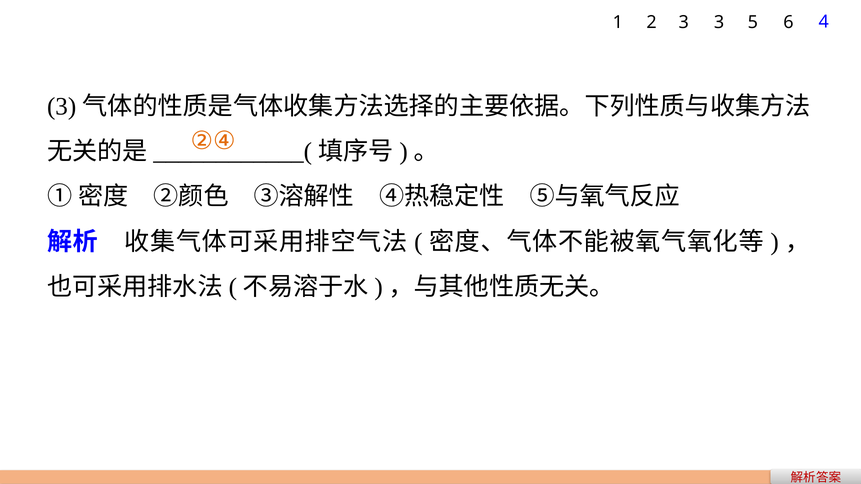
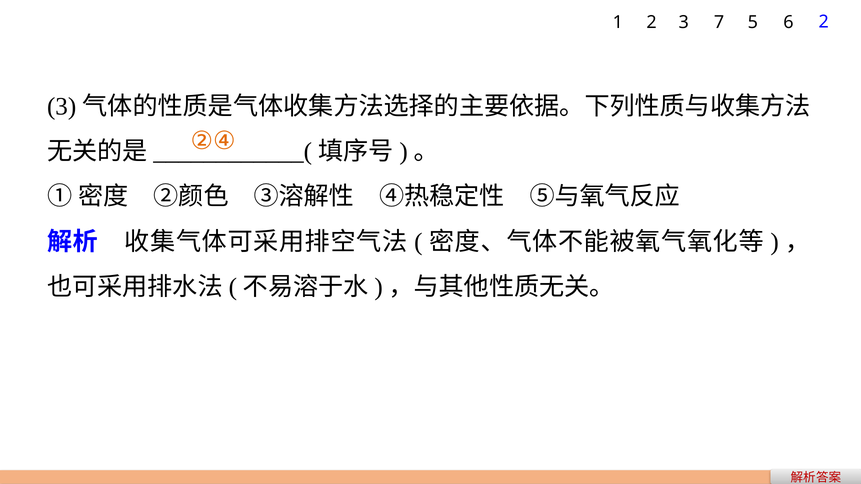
3 3: 3 -> 7
6 4: 4 -> 2
